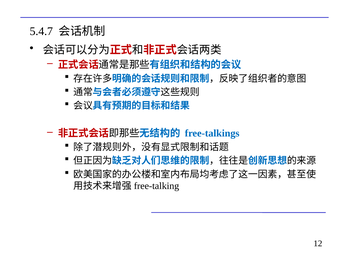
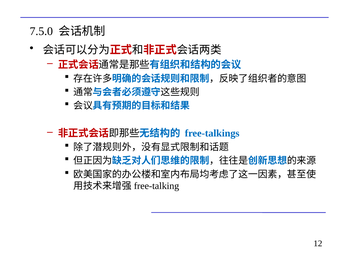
5.4.7: 5.4.7 -> 7.5.0
